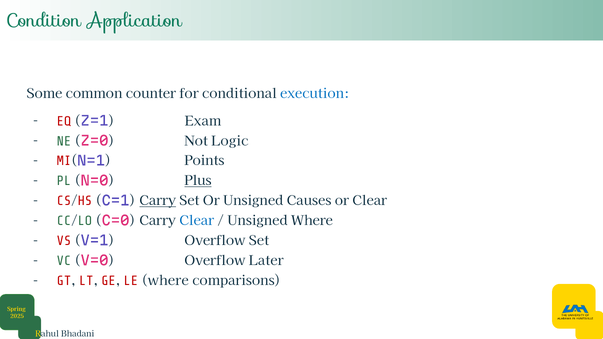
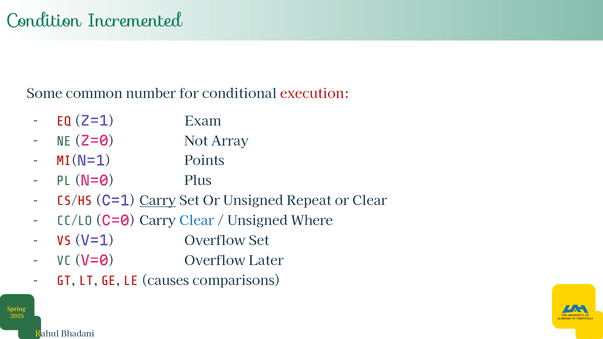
Application: Application -> Incremented
counter: counter -> number
execution colour: blue -> red
Logic: Logic -> Array
Plus underline: present -> none
Causes: Causes -> Repeat
LE where: where -> causes
